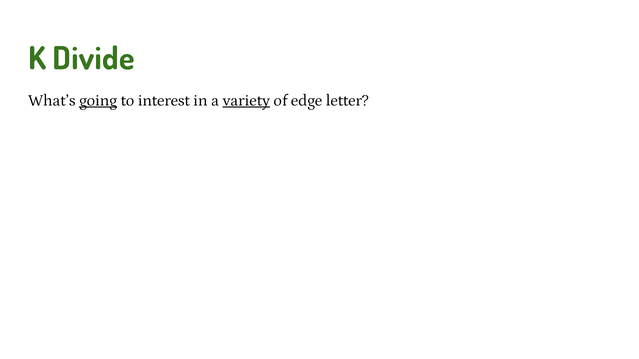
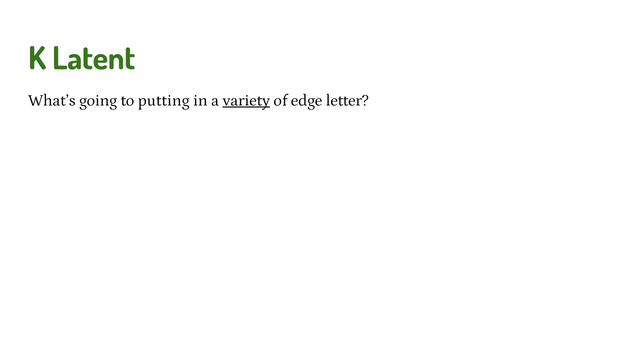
Divide: Divide -> Latent
going underline: present -> none
interest: interest -> putting
